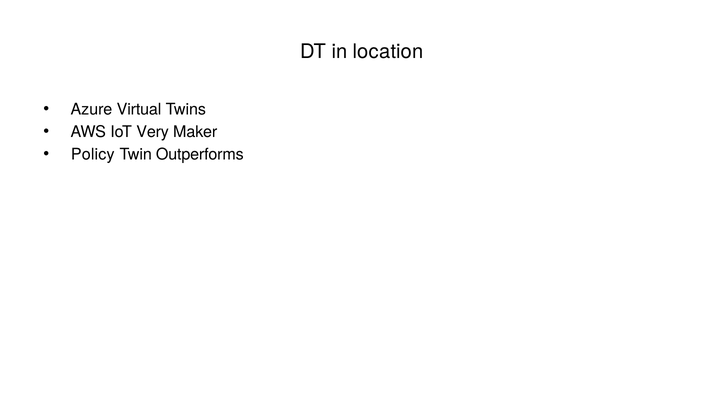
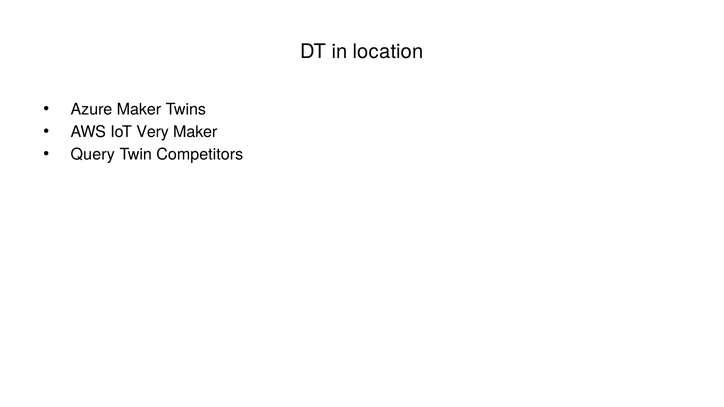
Azure Virtual: Virtual -> Maker
Policy: Policy -> Query
Outperforms: Outperforms -> Competitors
